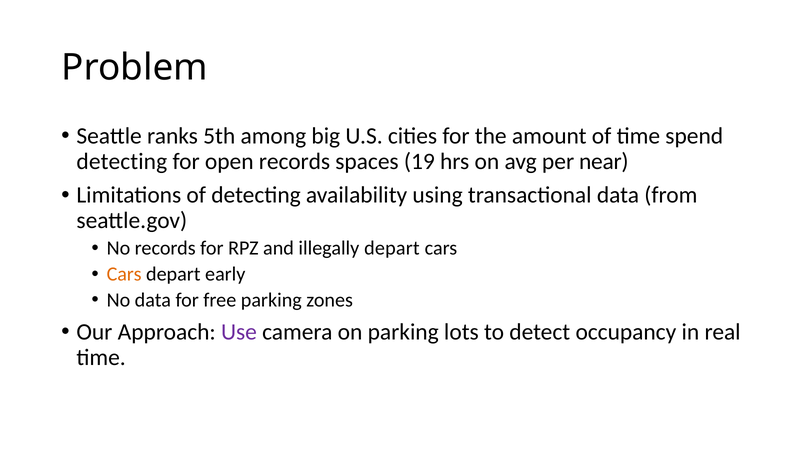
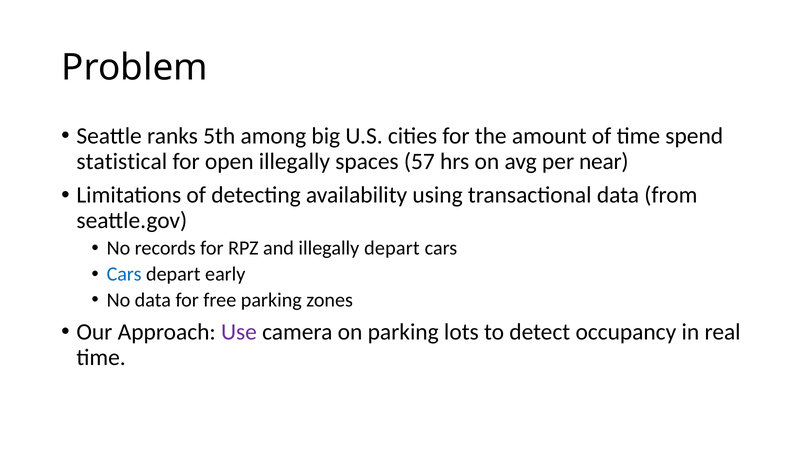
detecting at (122, 161): detecting -> statistical
open records: records -> illegally
19: 19 -> 57
Cars at (124, 274) colour: orange -> blue
